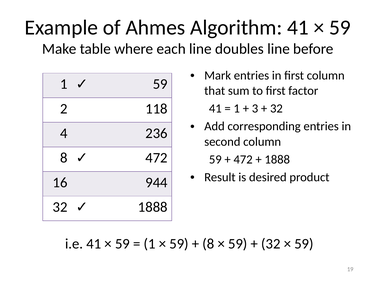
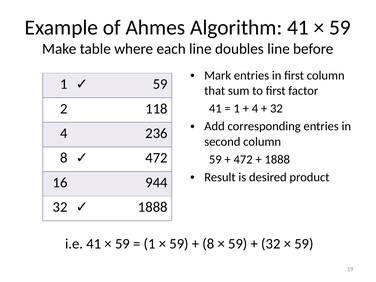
3 at (255, 109): 3 -> 4
